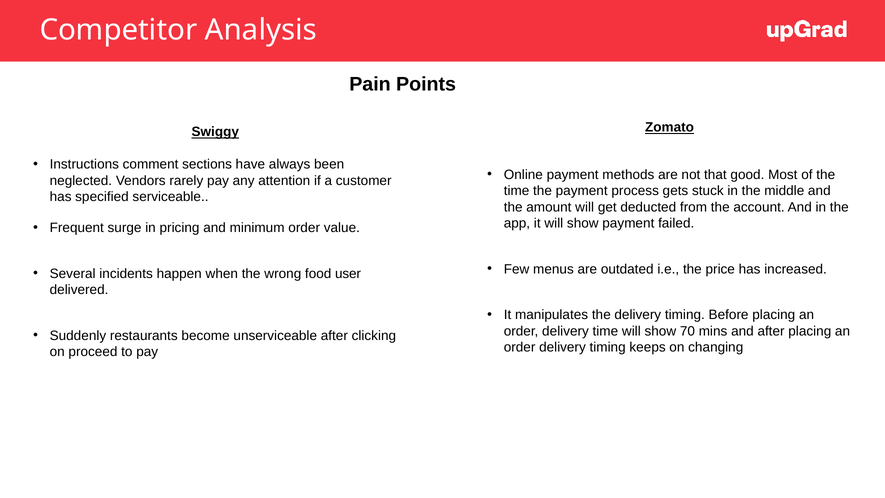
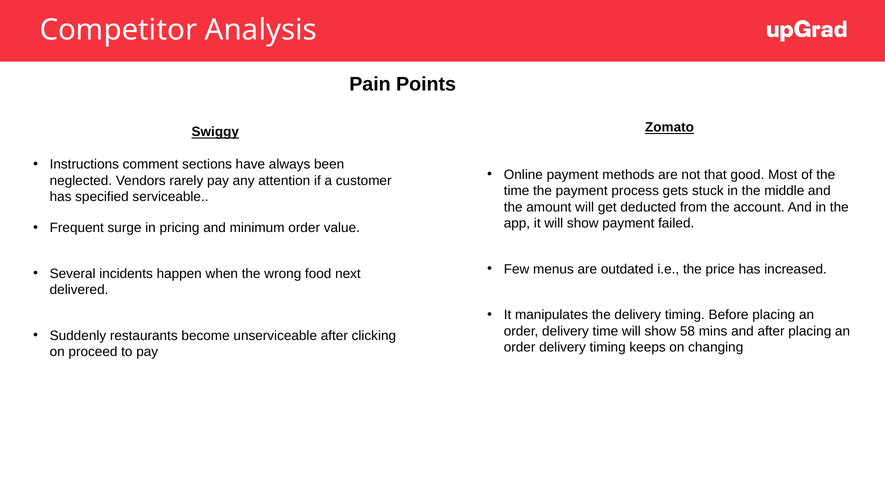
user: user -> next
70: 70 -> 58
